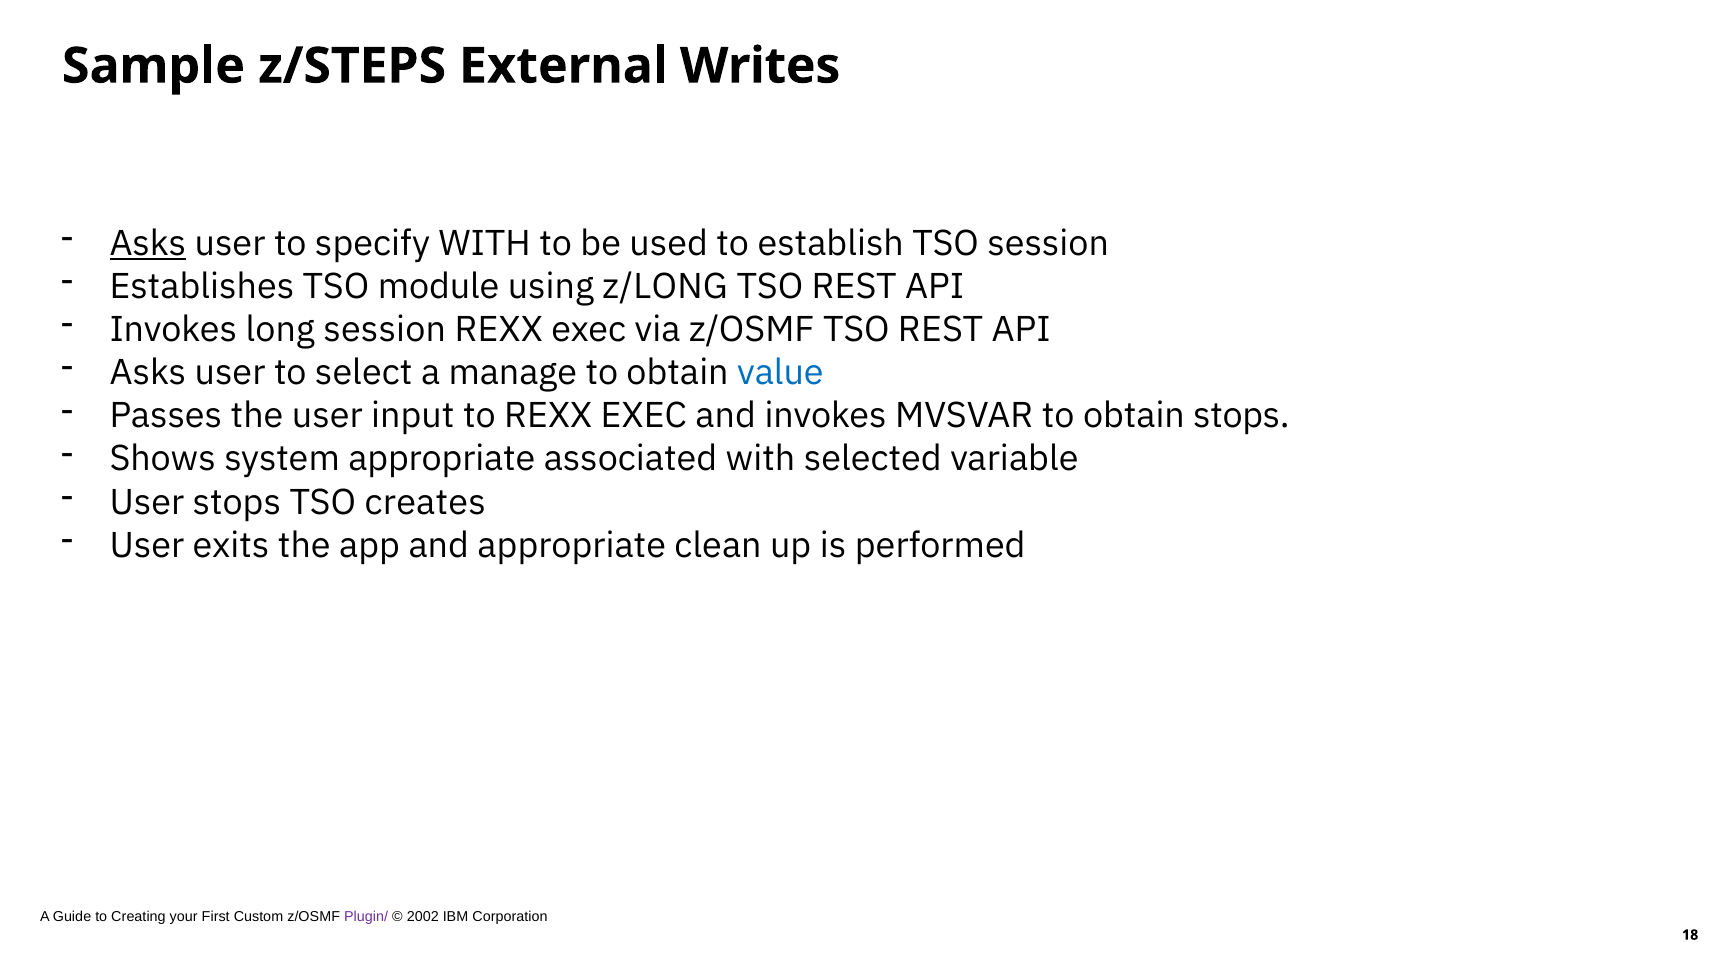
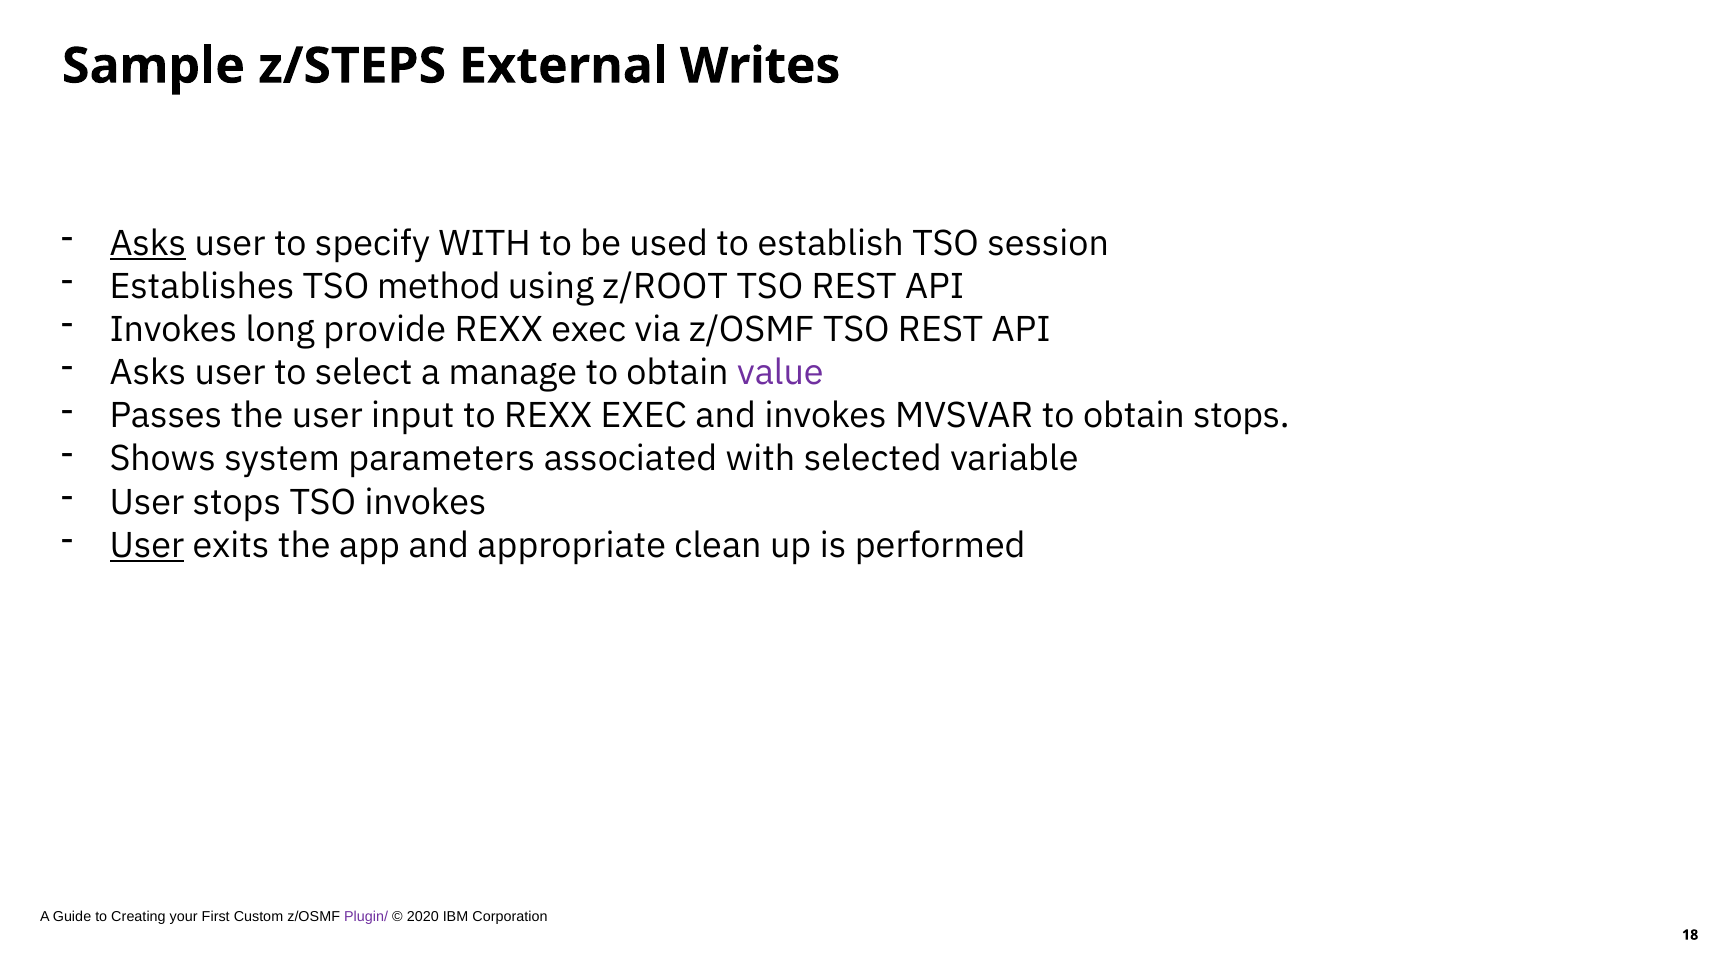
module: module -> method
z/LONG: z/LONG -> z/ROOT
long session: session -> provide
value colour: blue -> purple
system appropriate: appropriate -> parameters
TSO creates: creates -> invokes
User at (147, 545) underline: none -> present
2002: 2002 -> 2020
